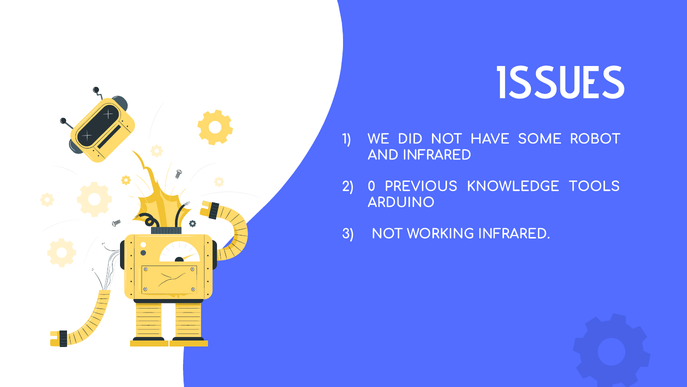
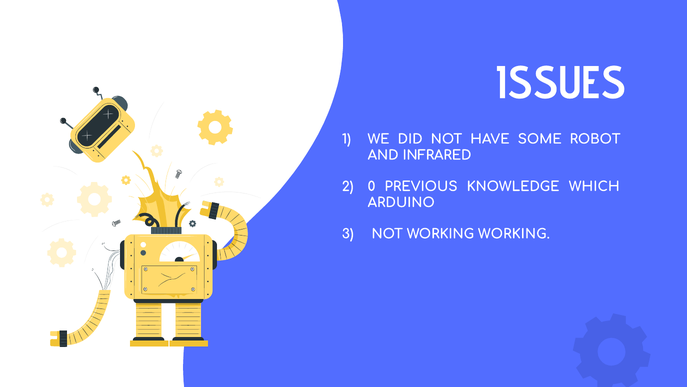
TOOLS: TOOLS -> WHICH
WORKING INFRARED: INFRARED -> WORKING
